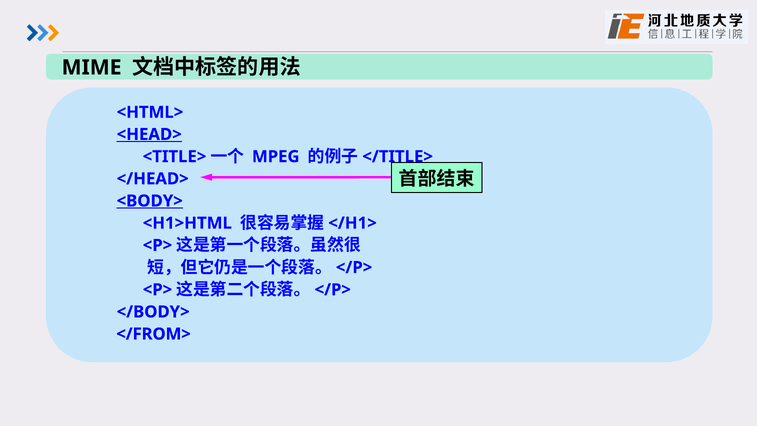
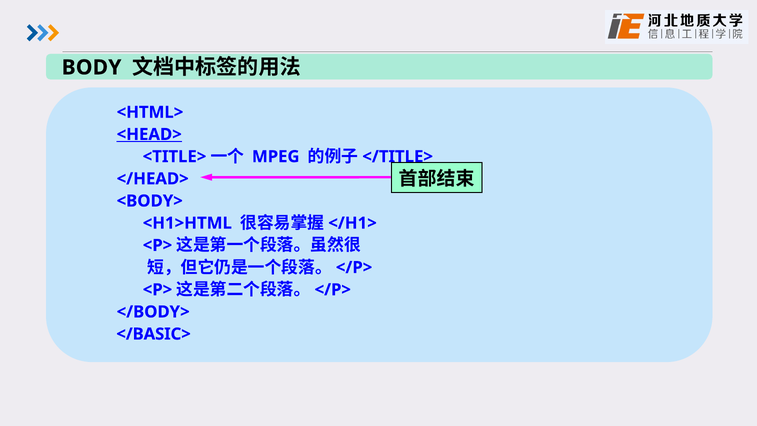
MIME: MIME -> BODY
<BODY> underline: present -> none
</FROM>: </FROM> -> </BASIC>
